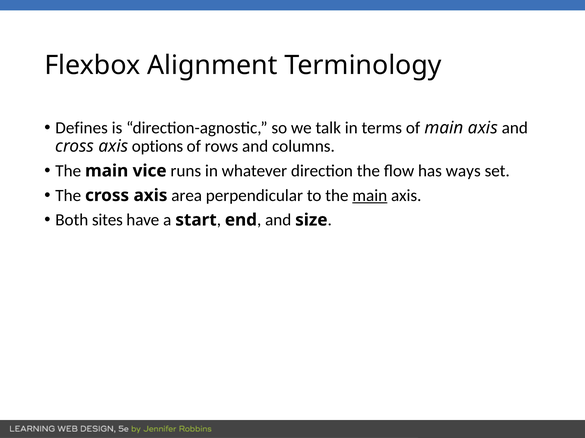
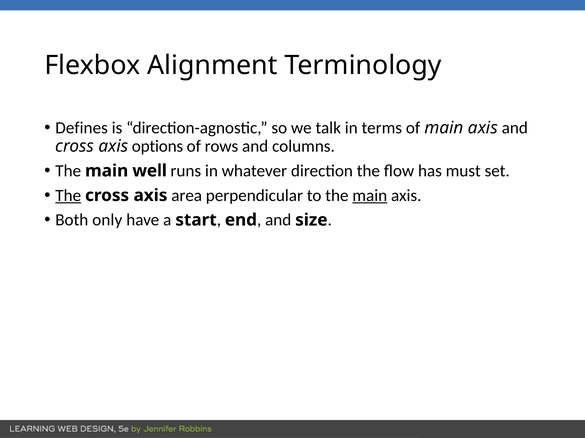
vice: vice -> well
ways: ways -> must
The at (68, 196) underline: none -> present
sites: sites -> only
